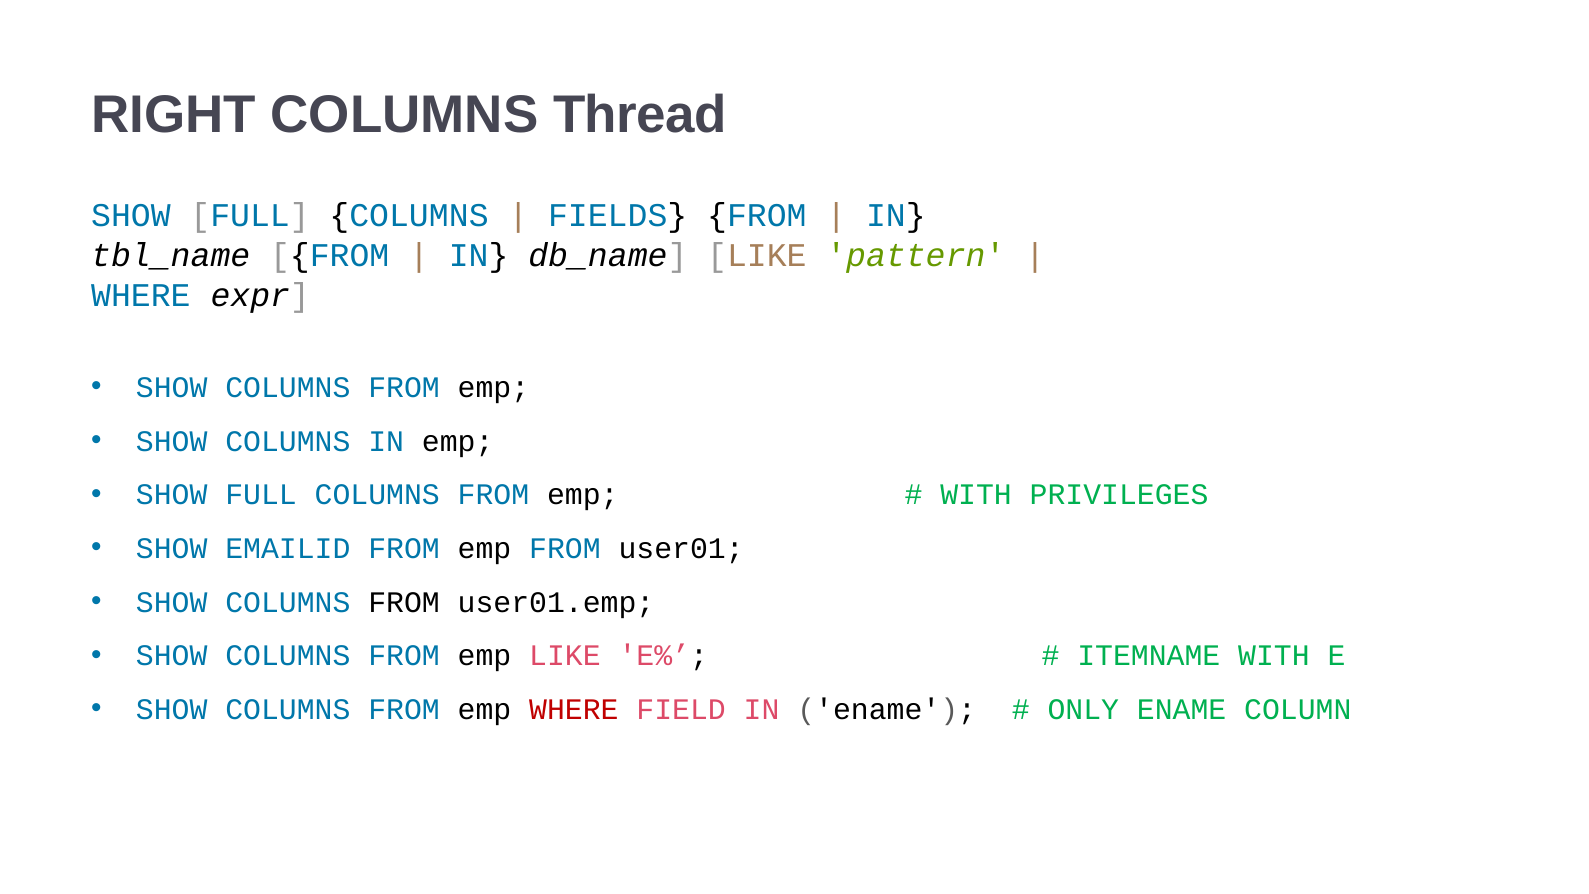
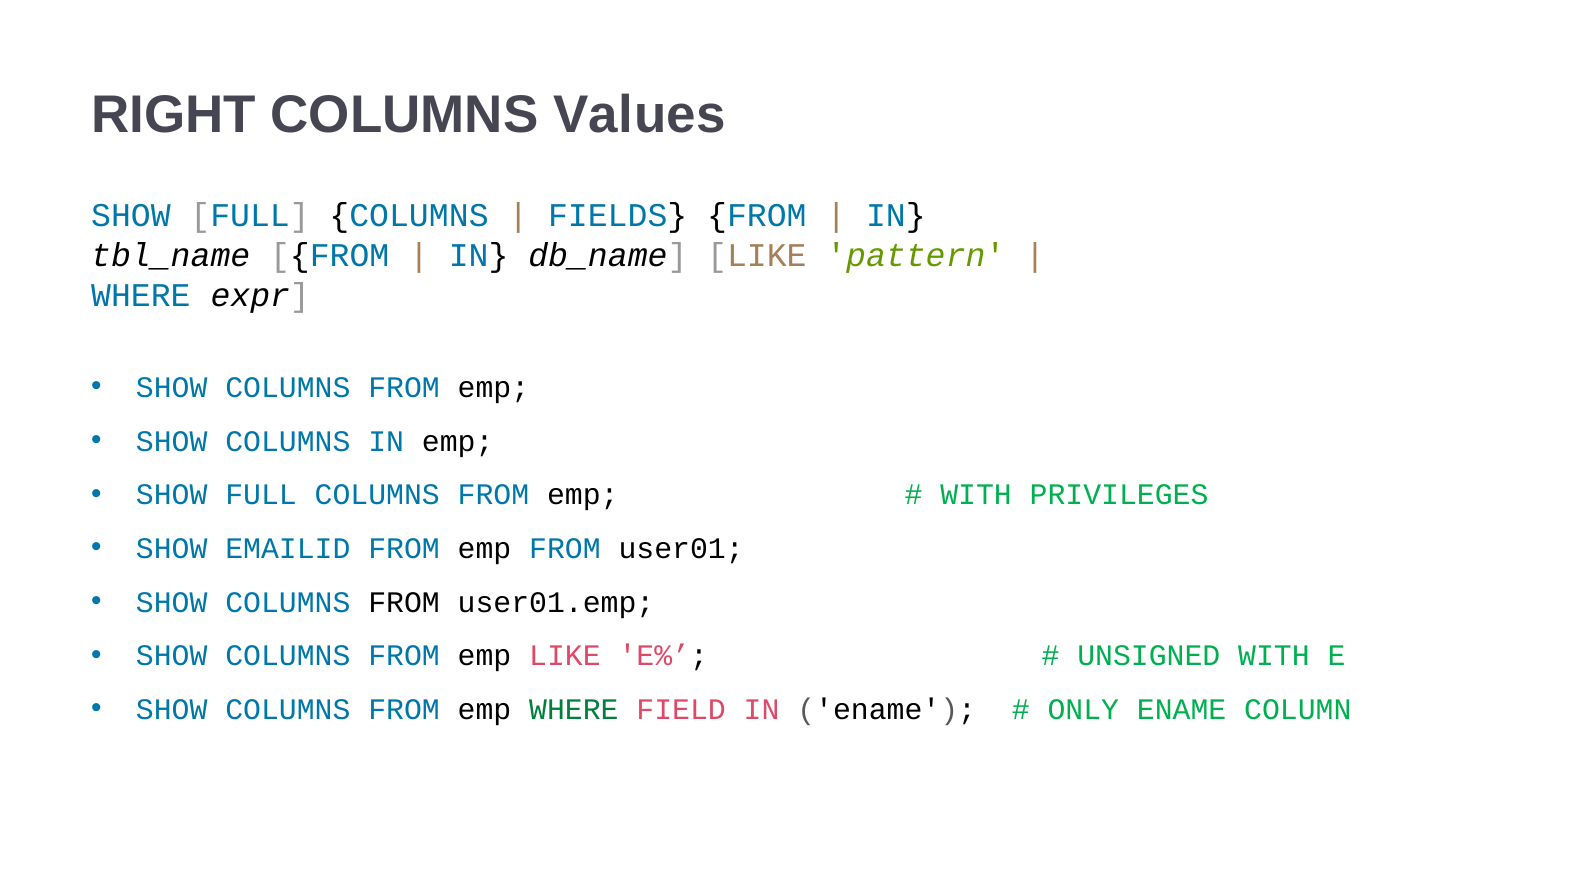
Thread: Thread -> Values
ITEMNAME: ITEMNAME -> UNSIGNED
WHERE at (574, 709) colour: red -> green
